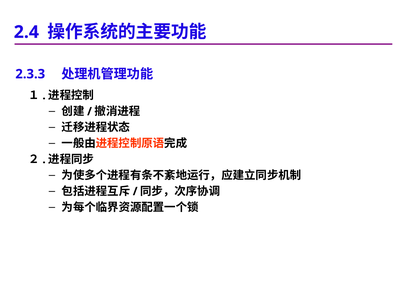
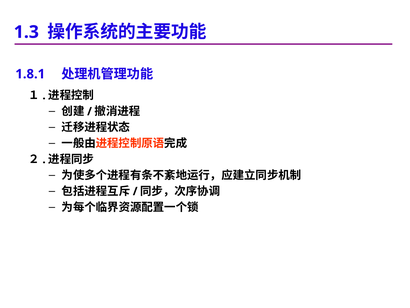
2.4: 2.4 -> 1.3
2.3.3: 2.3.3 -> 1.8.1
